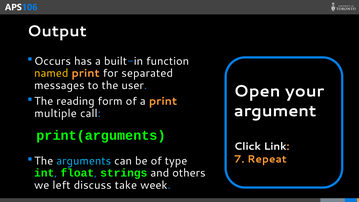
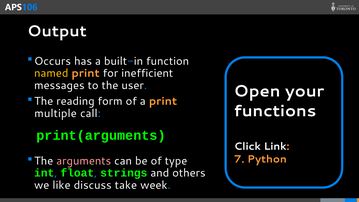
separated: separated -> inefficient
argument: argument -> functions
Repeat: Repeat -> Python
arguments colour: light blue -> pink
left: left -> like
